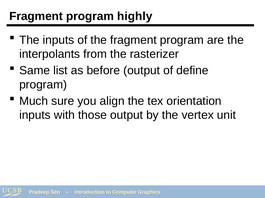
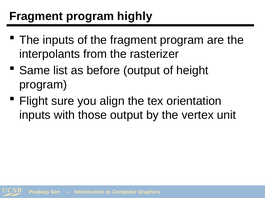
define: define -> height
Much: Much -> Flight
